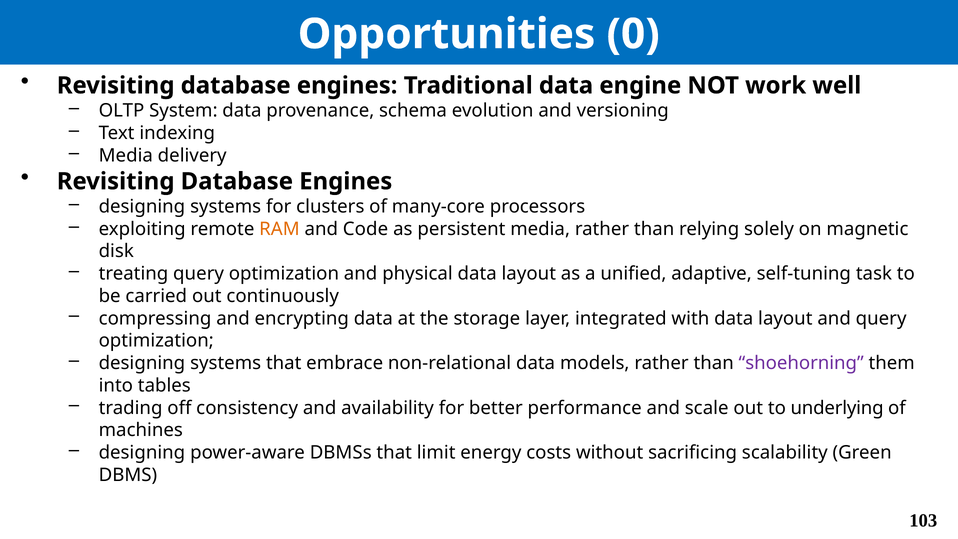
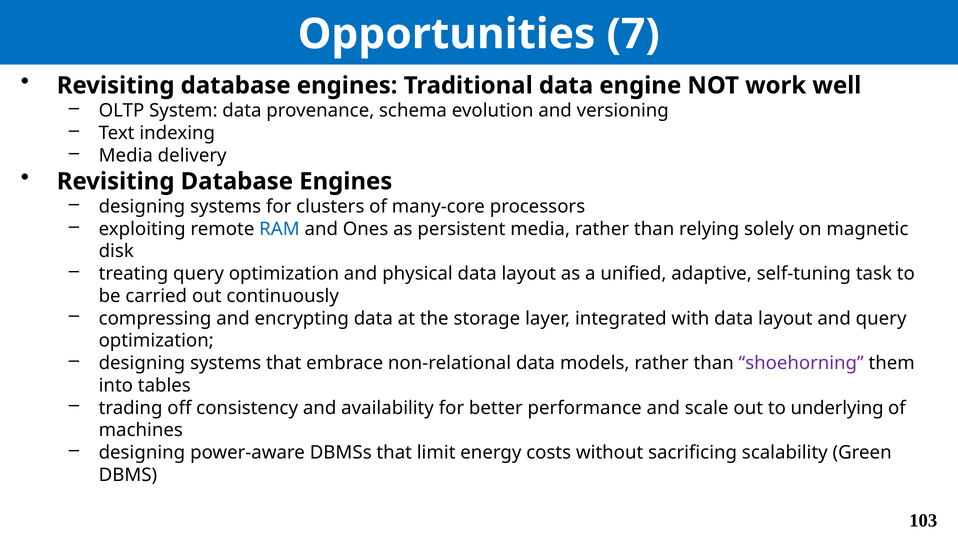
0: 0 -> 7
RAM colour: orange -> blue
Code: Code -> Ones
